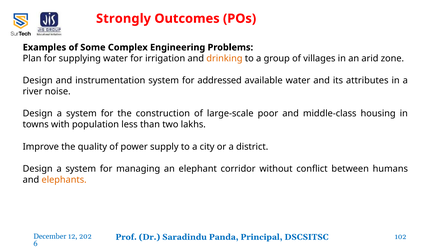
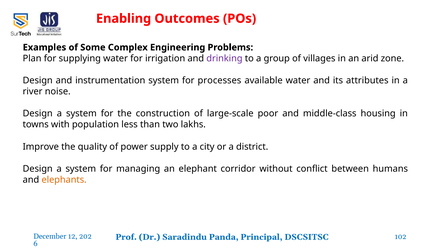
Strongly: Strongly -> Enabling
drinking colour: orange -> purple
addressed: addressed -> processes
